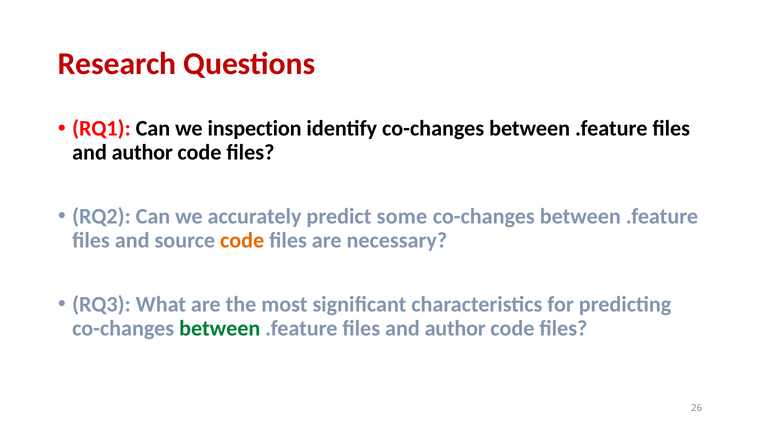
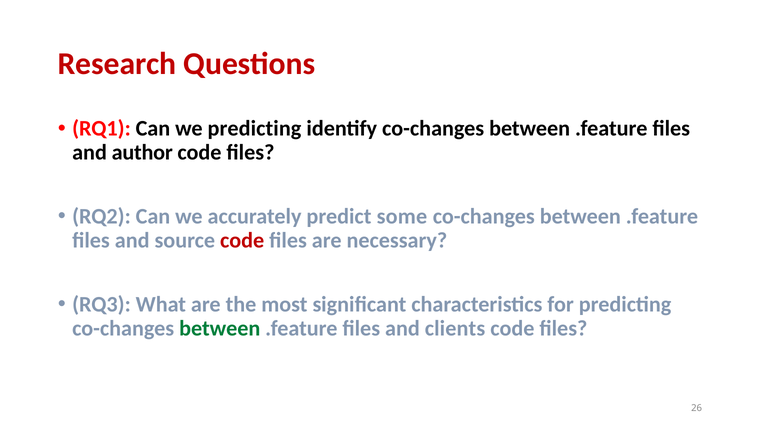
we inspection: inspection -> predicting
code at (242, 240) colour: orange -> red
author at (455, 328): author -> clients
